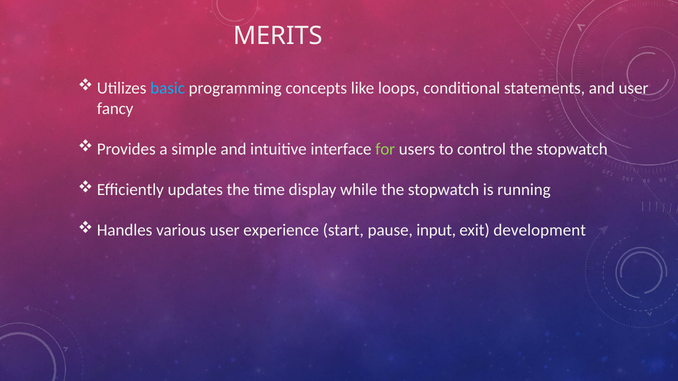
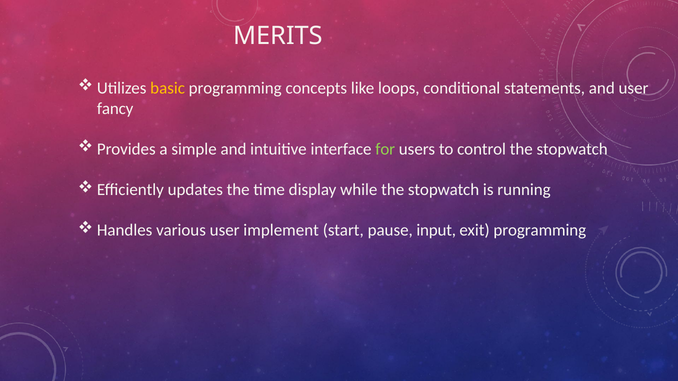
basic colour: light blue -> yellow
experience: experience -> implement
exit development: development -> programming
